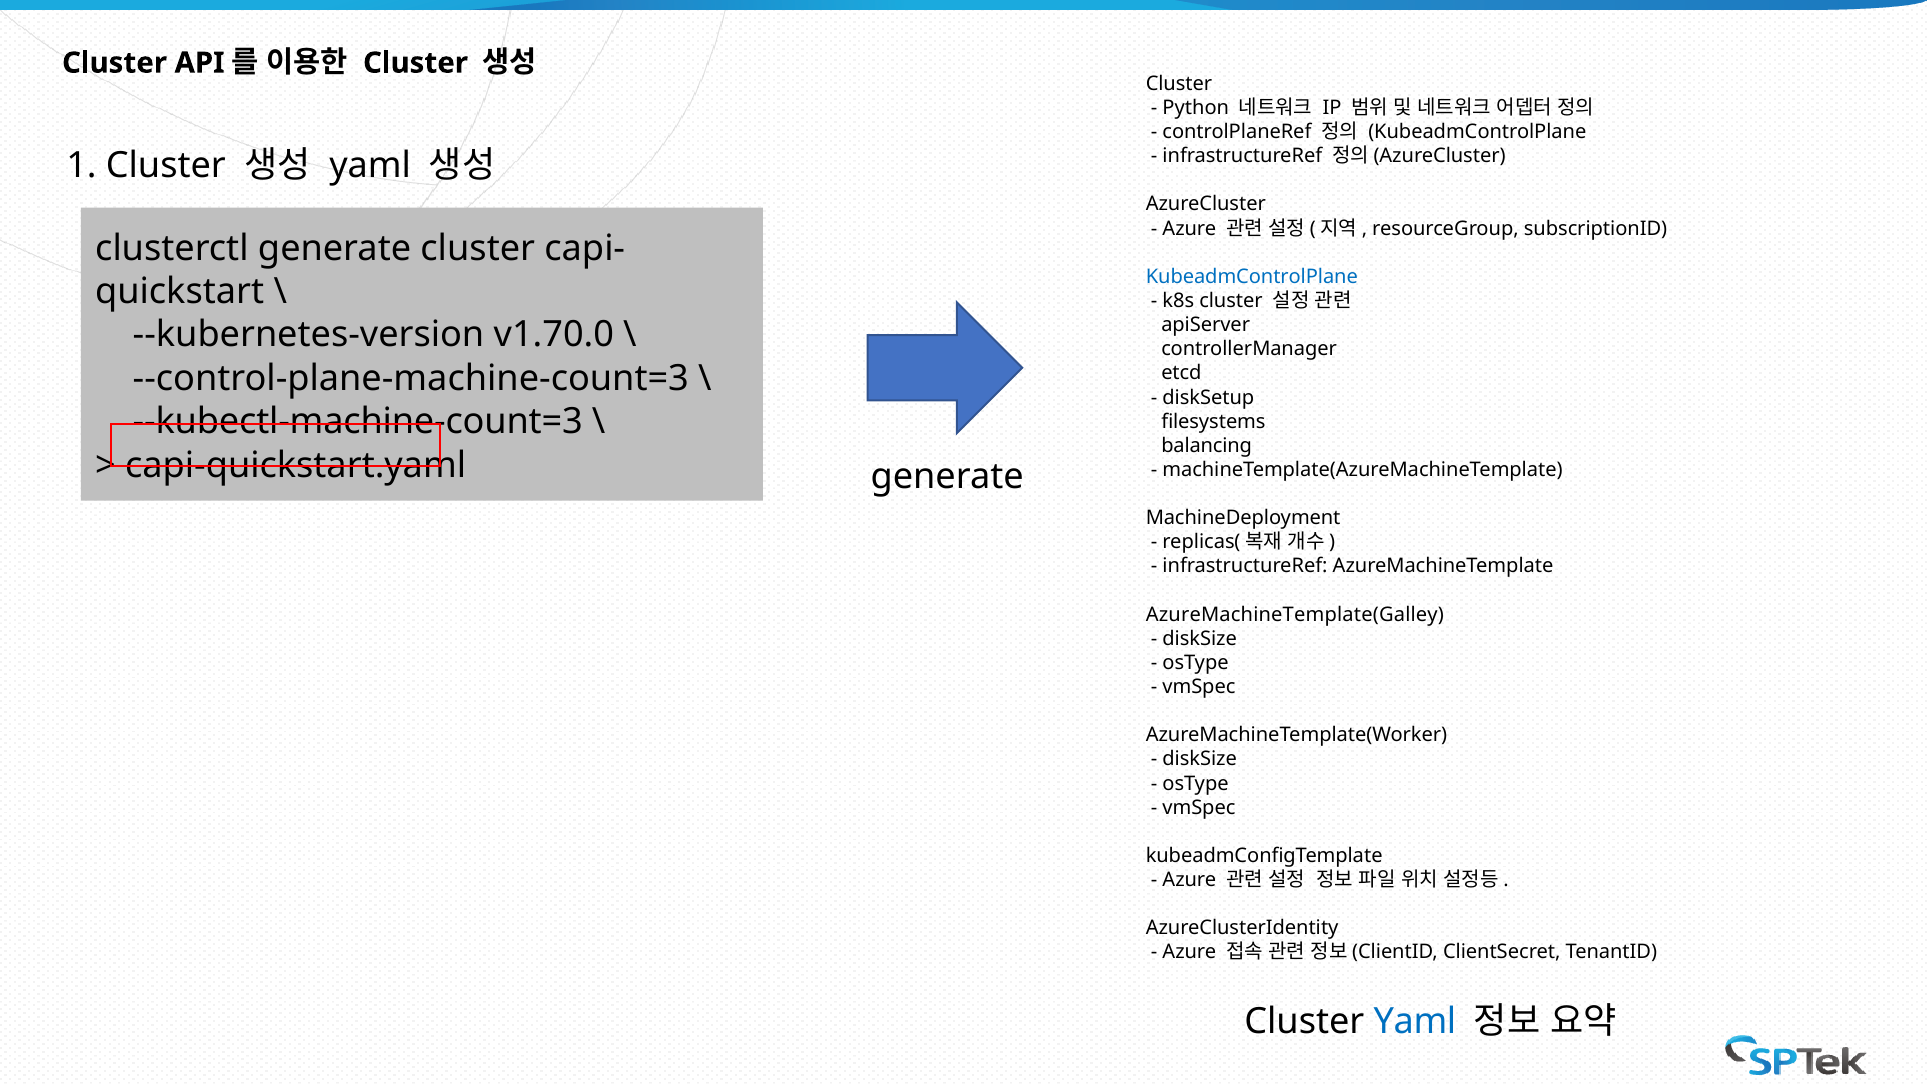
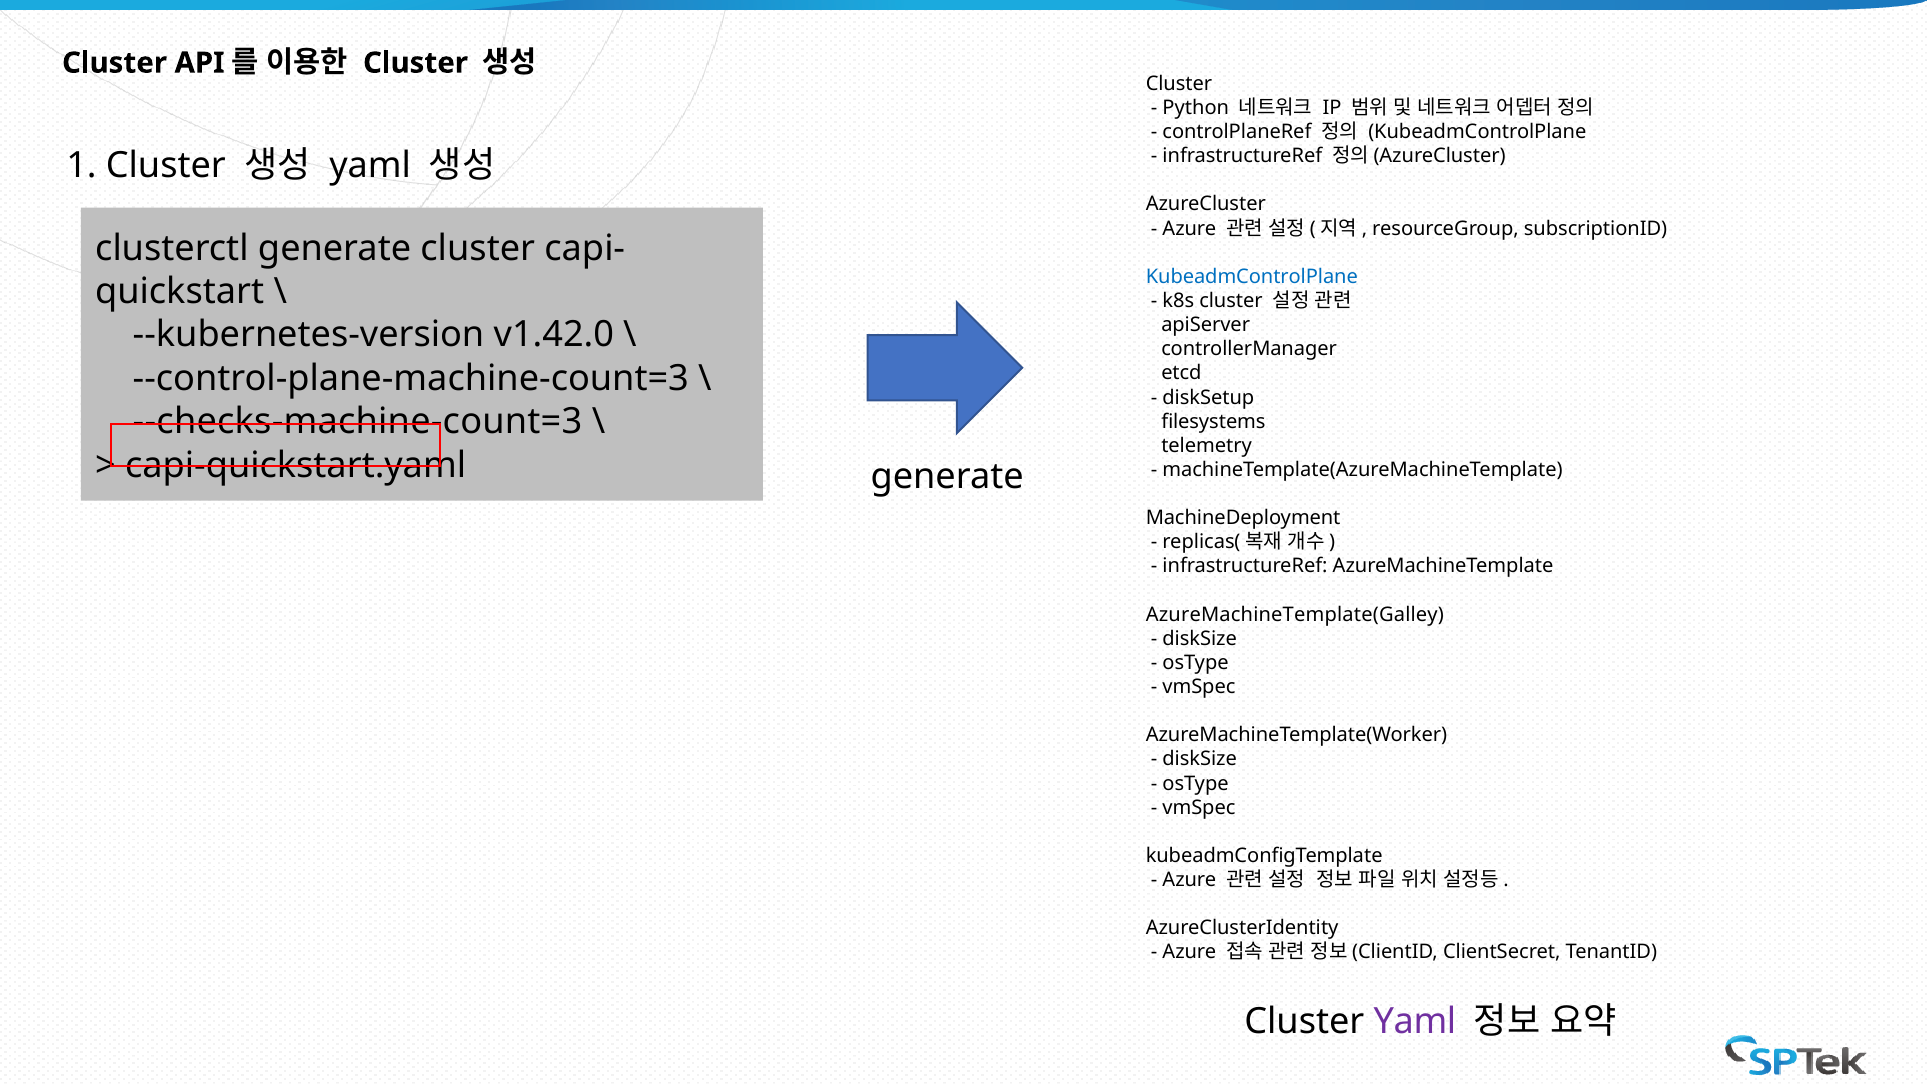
v1.70.0: v1.70.0 -> v1.42.0
--kubectl-machine-count=3: --kubectl-machine-count=3 -> --checks-machine-count=3
balancing: balancing -> telemetry
Yaml at (1415, 1022) colour: blue -> purple
